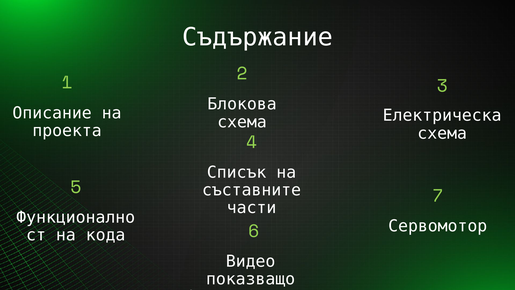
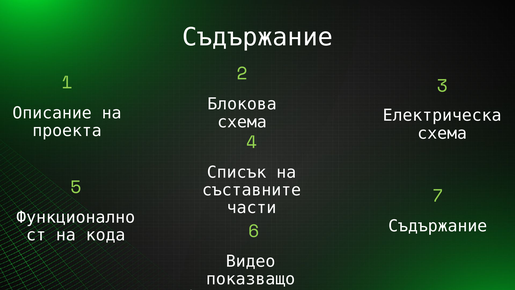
6 Сервомотор: Сервомотор -> Съдържание
